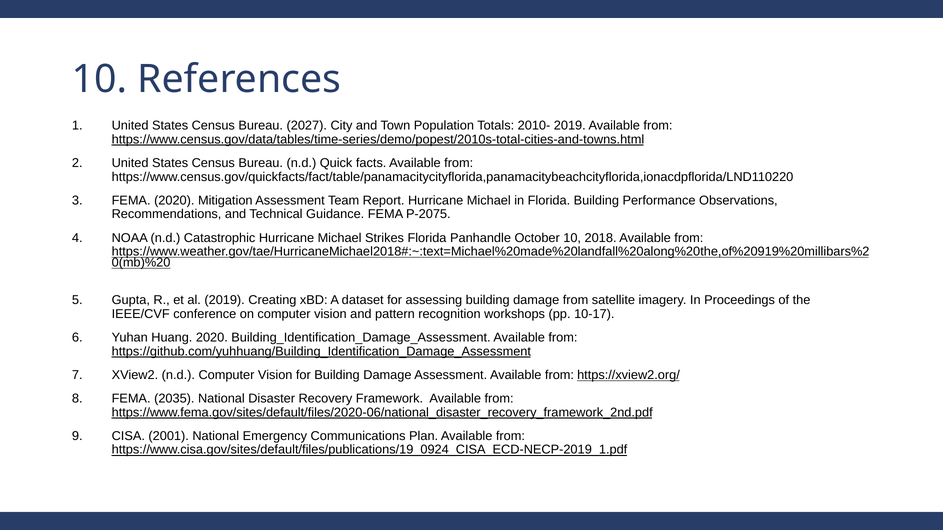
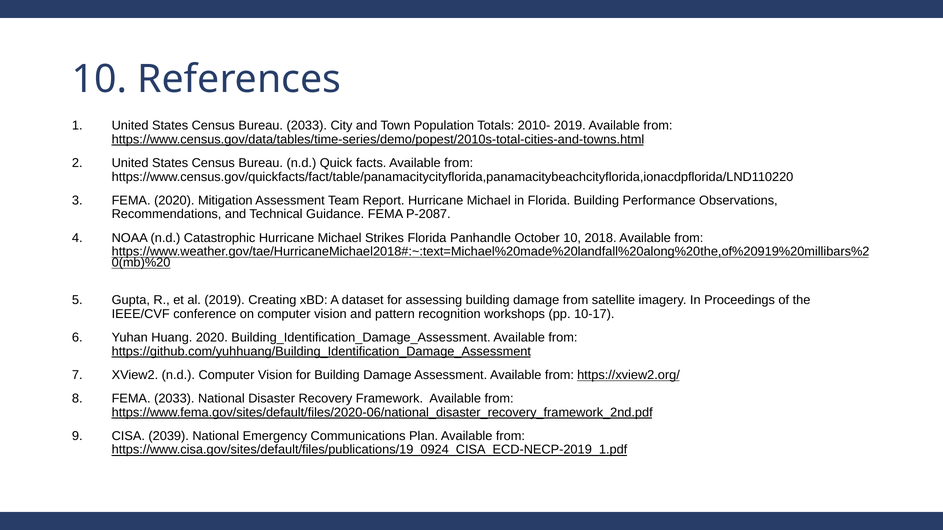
Bureau 2027: 2027 -> 2033
P-2075: P-2075 -> P-2087
FEMA 2035: 2035 -> 2033
2001: 2001 -> 2039
